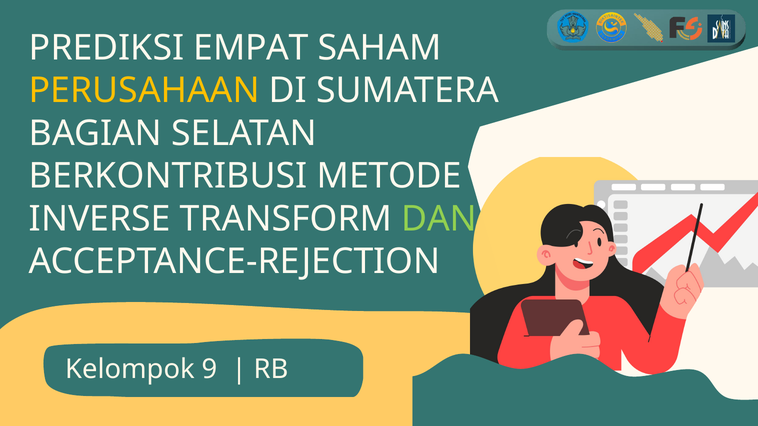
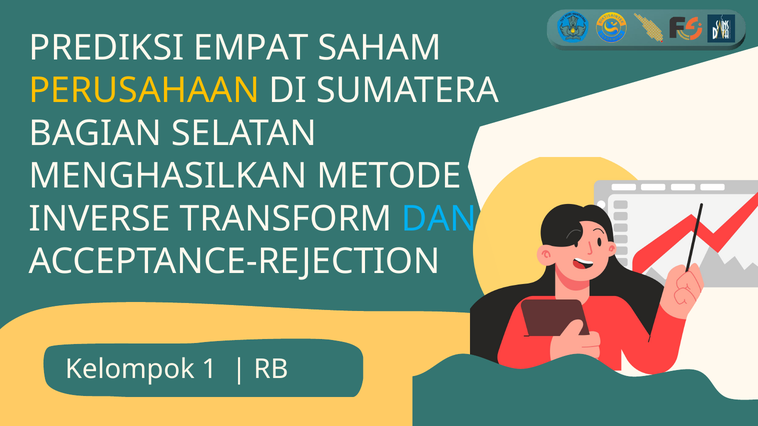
BERKONTRIBUSI: BERKONTRIBUSI -> MENGHASILKAN
DAN colour: light green -> light blue
9: 9 -> 1
